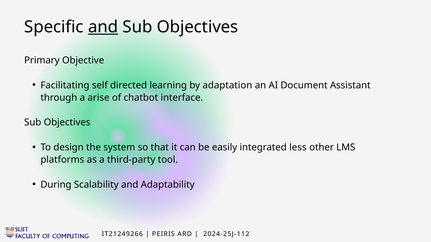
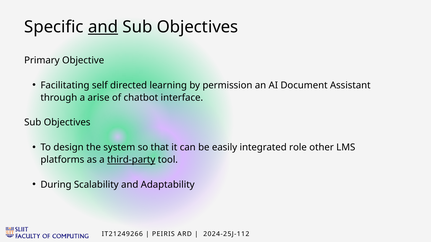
adaptation: adaptation -> permission
less: less -> role
third-party underline: none -> present
